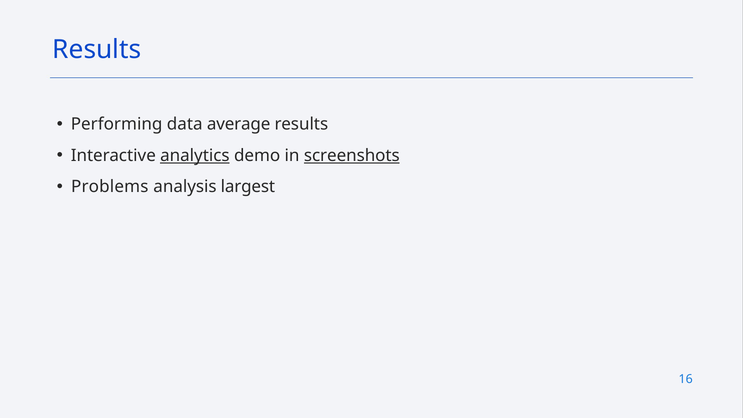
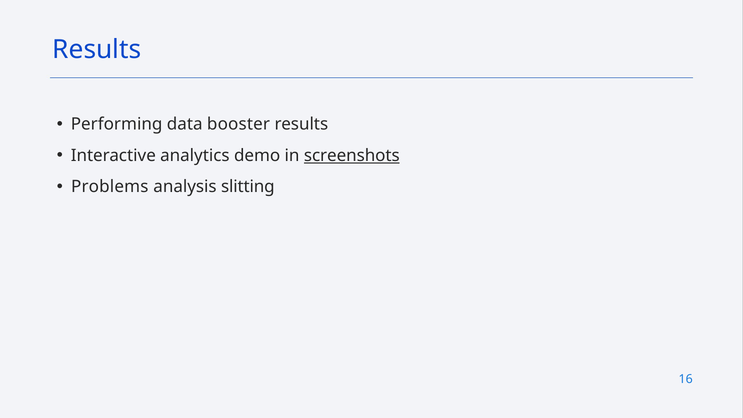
average: average -> booster
analytics underline: present -> none
largest: largest -> slitting
